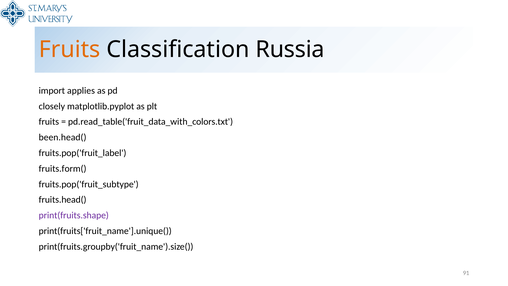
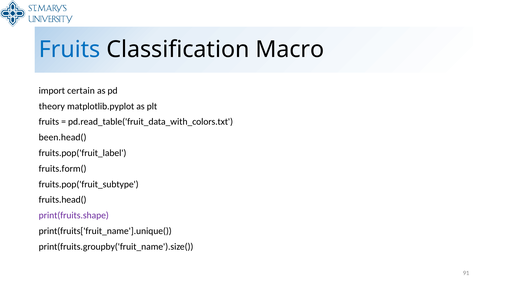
Fruits at (70, 50) colour: orange -> blue
Russia: Russia -> Macro
applies: applies -> certain
closely: closely -> theory
